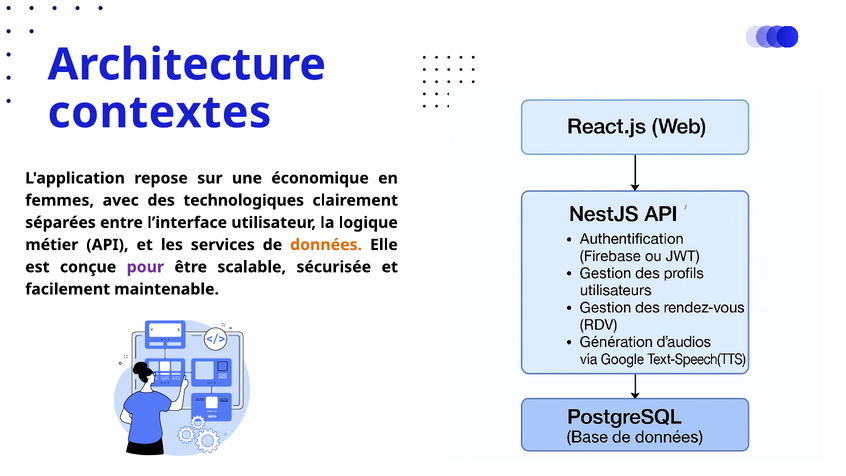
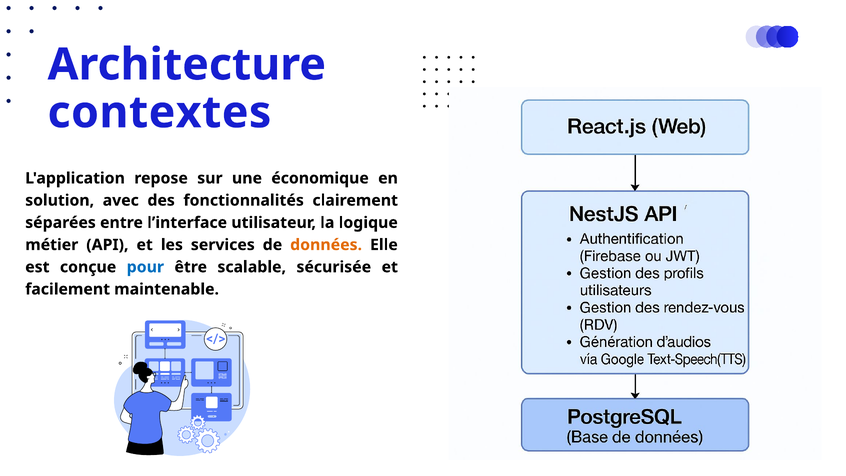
femmes: femmes -> solution
technologiques: technologiques -> fonctionnalités
pour colour: purple -> blue
